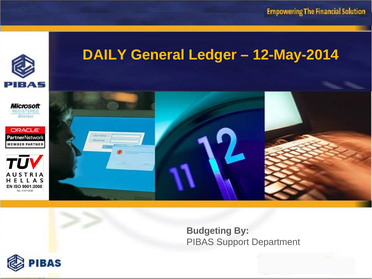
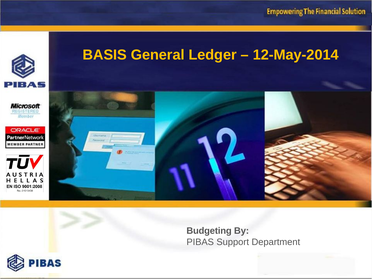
DAILY: DAILY -> BASIS
